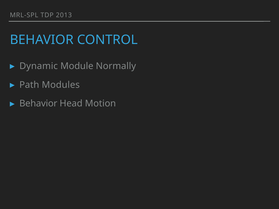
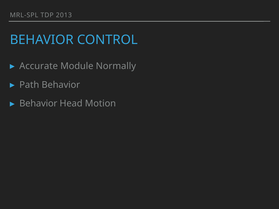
Dynamic: Dynamic -> Accurate
Path Modules: Modules -> Behavior
